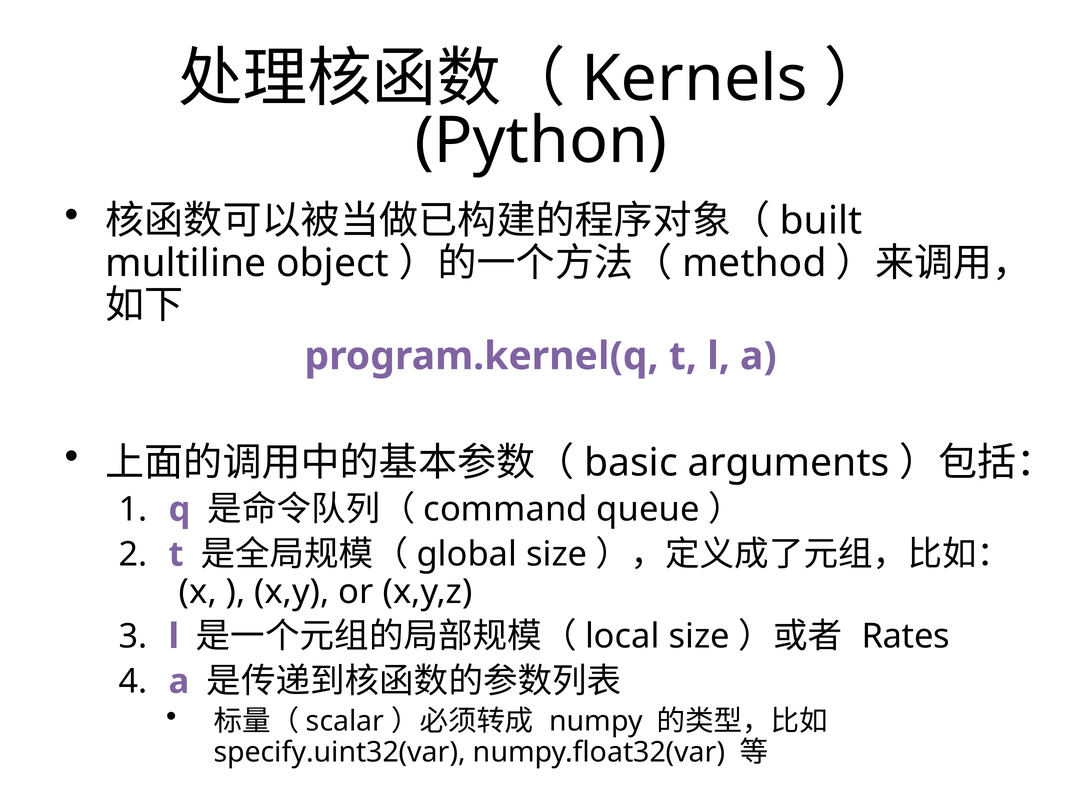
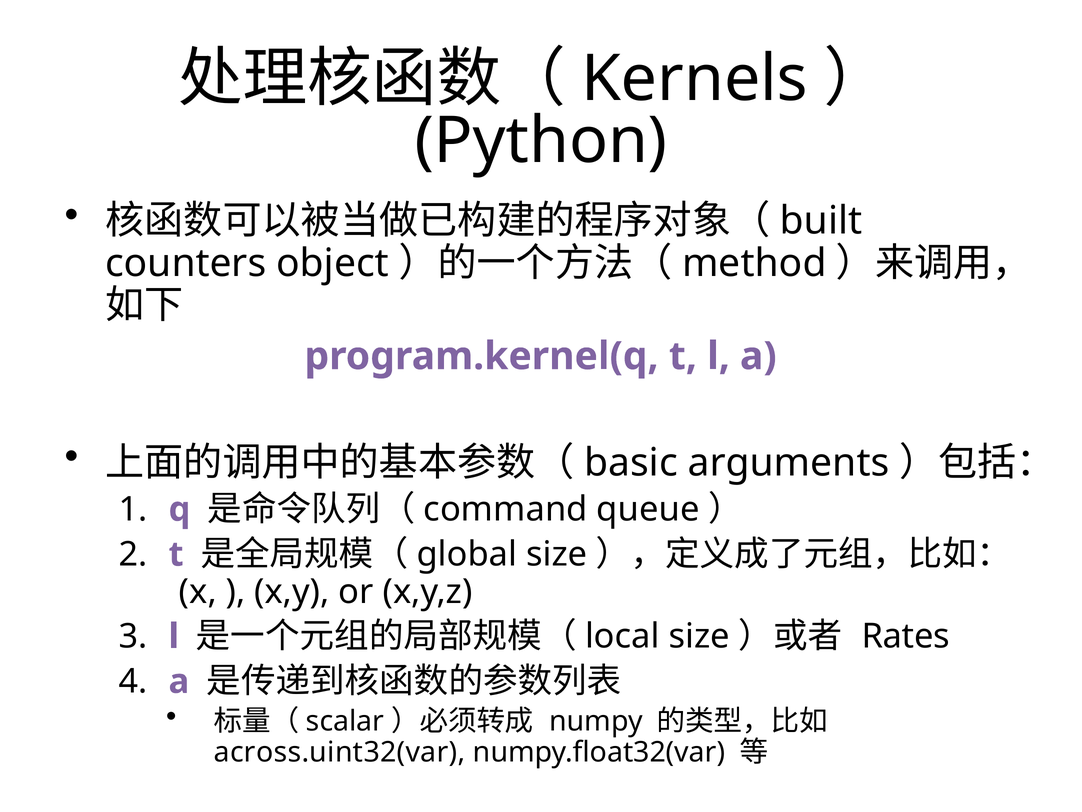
multiline: multiline -> counters
specify.uint32(var: specify.uint32(var -> across.uint32(var
